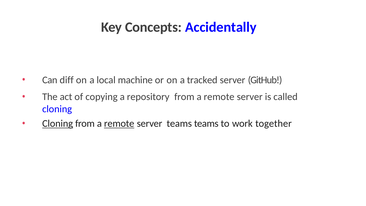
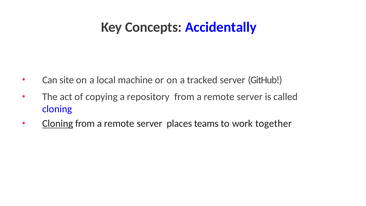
diff: diff -> site
remote at (119, 124) underline: present -> none
server teams: teams -> places
